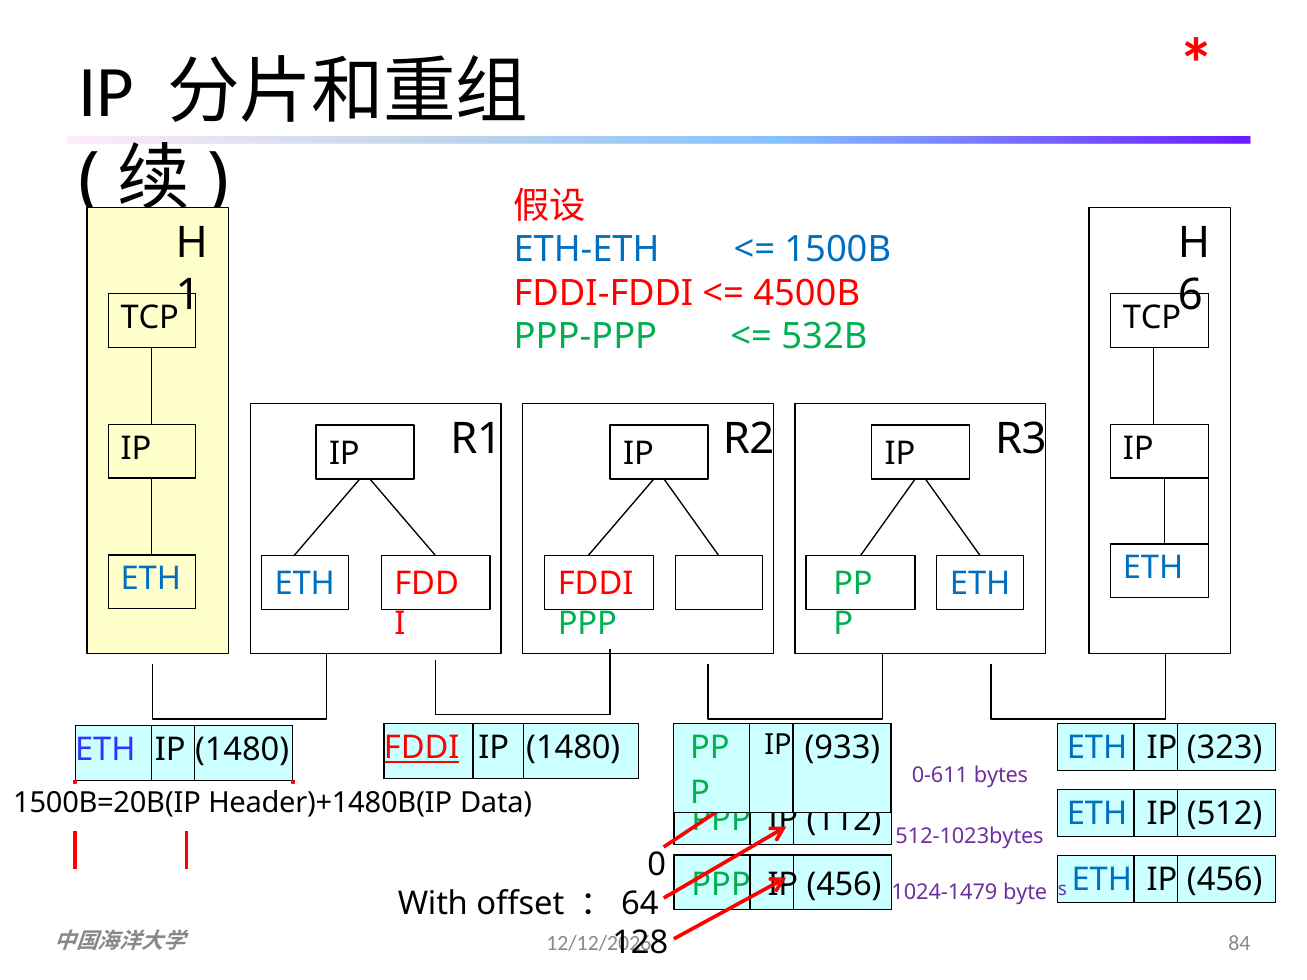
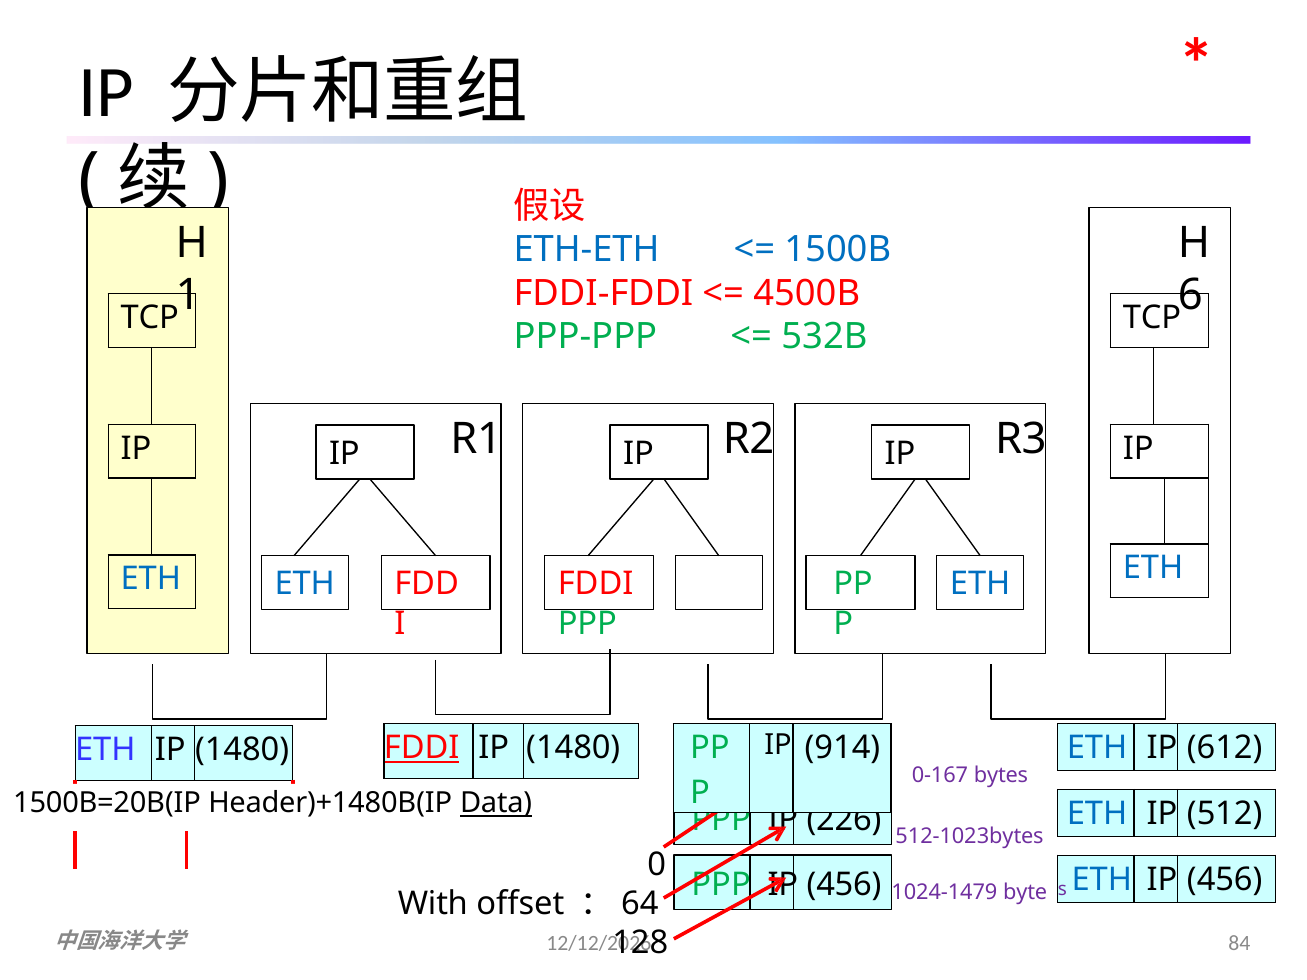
933: 933 -> 914
323: 323 -> 612
0-611: 0-611 -> 0-167
Data underline: none -> present
112: 112 -> 226
